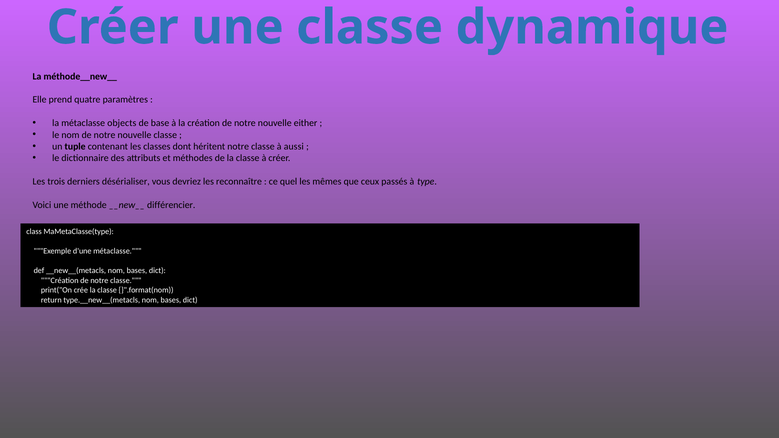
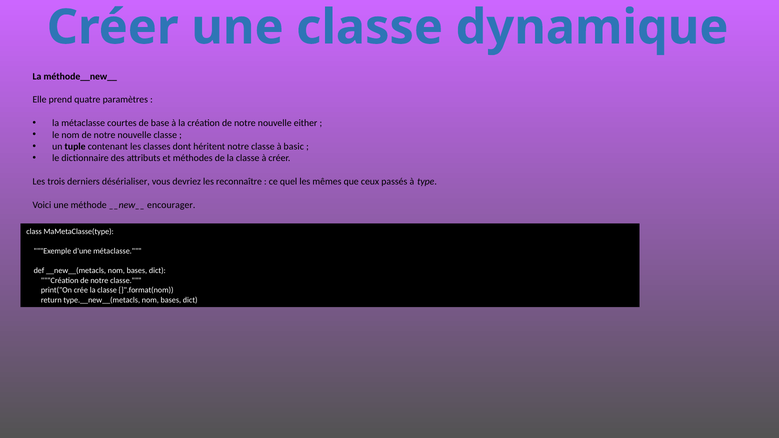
objects: objects -> courtes
aussi: aussi -> basic
différencier: différencier -> encourager
